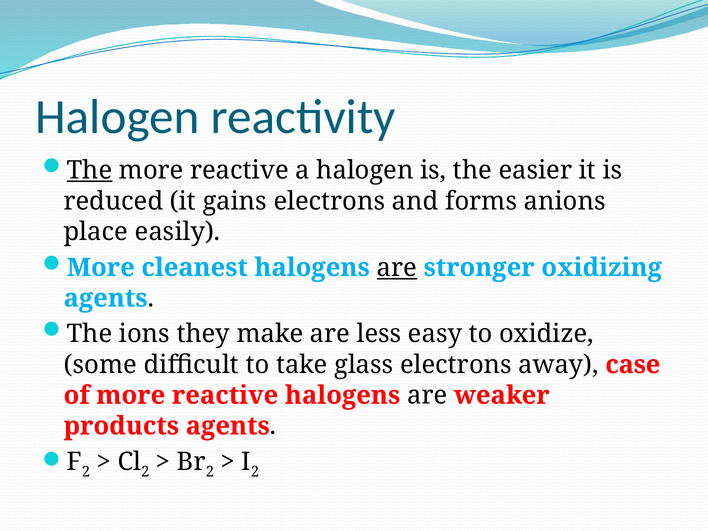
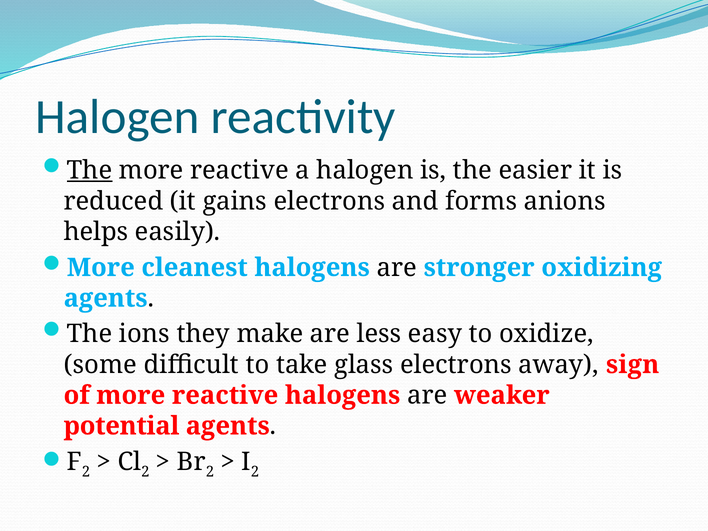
place: place -> helps
are at (397, 268) underline: present -> none
case: case -> sign
products: products -> potential
